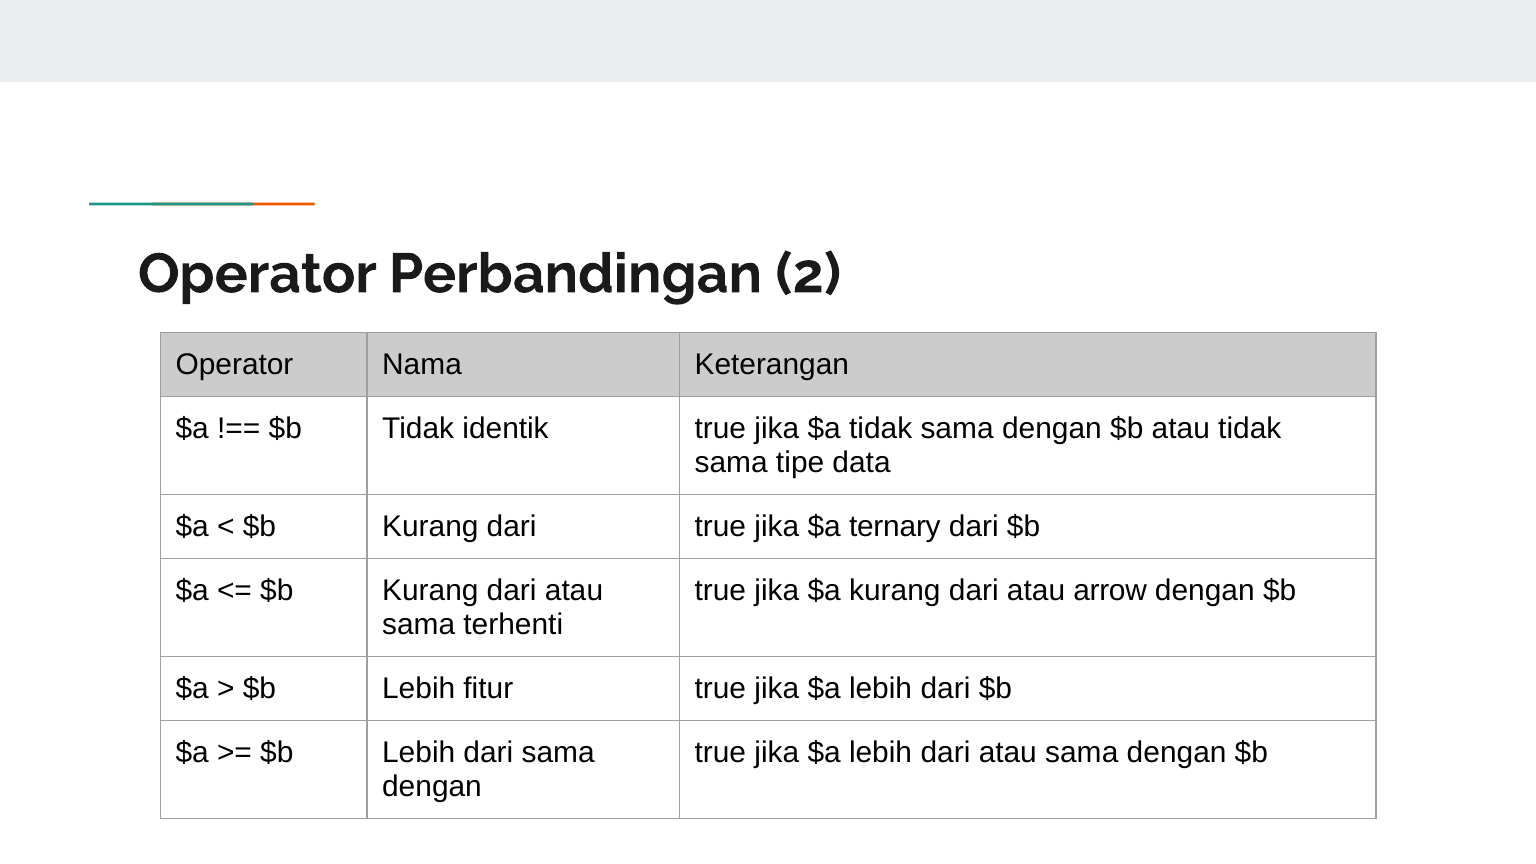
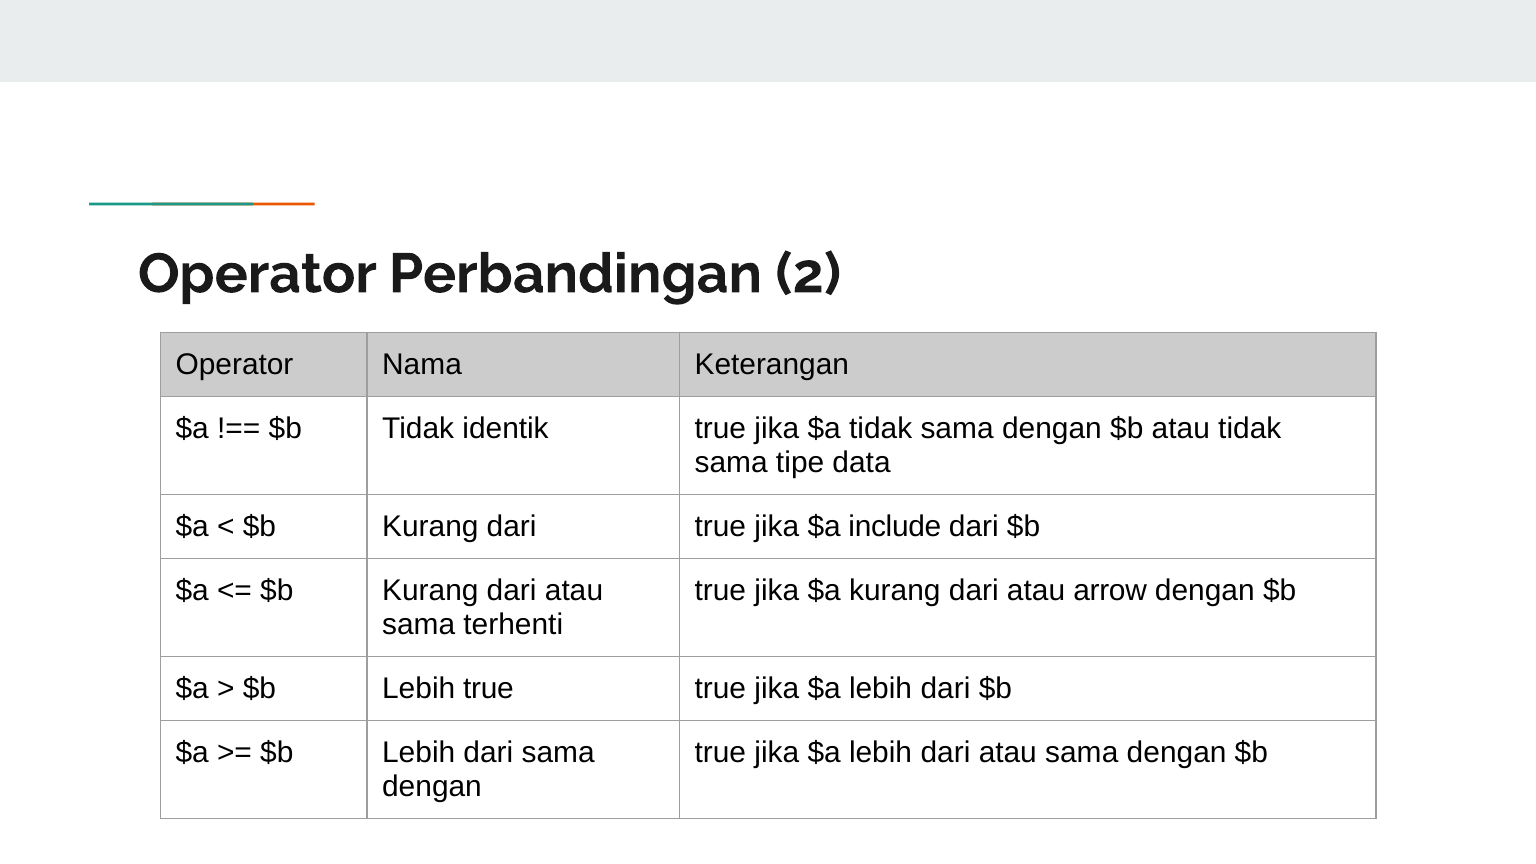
ternary: ternary -> include
Lebih fitur: fitur -> true
